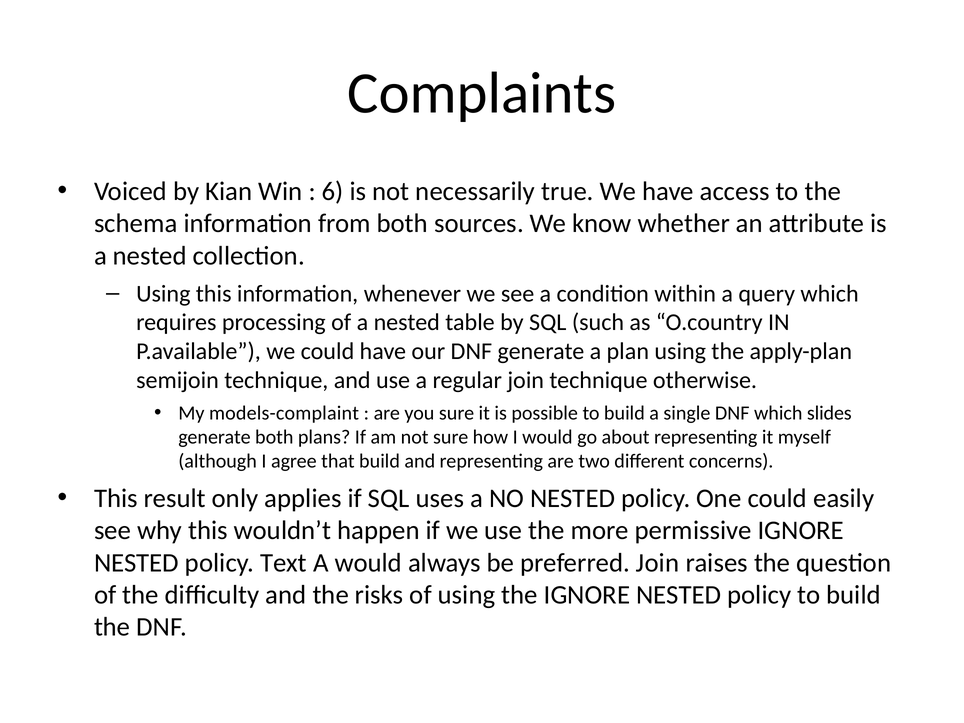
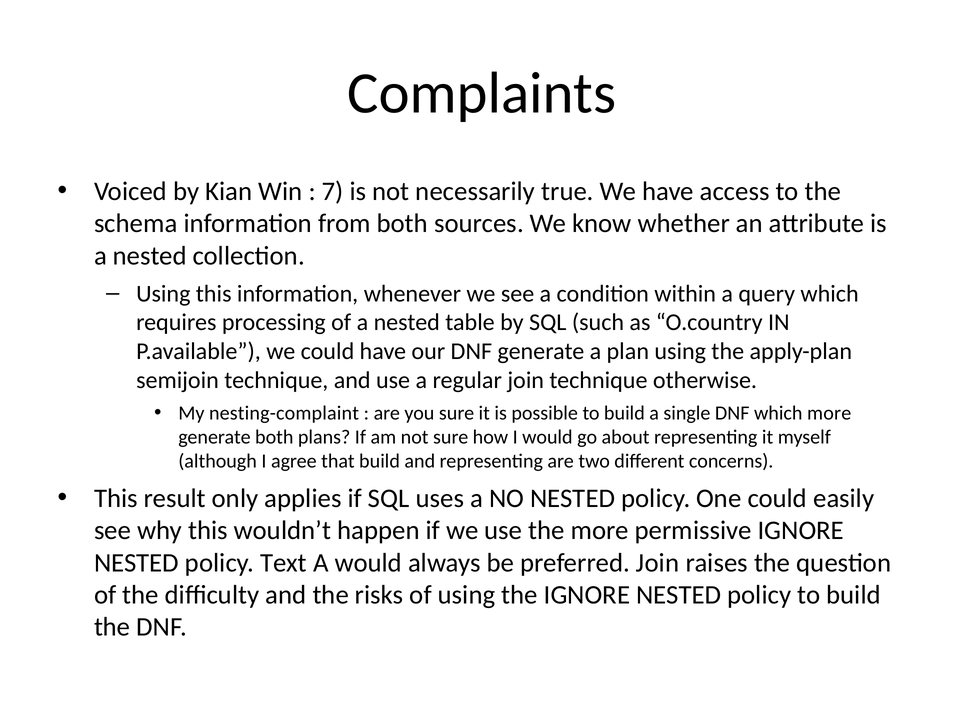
6: 6 -> 7
models-complaint: models-complaint -> nesting-complaint
which slides: slides -> more
